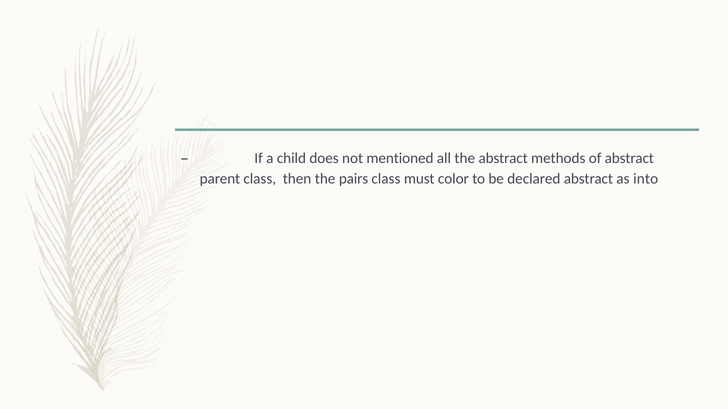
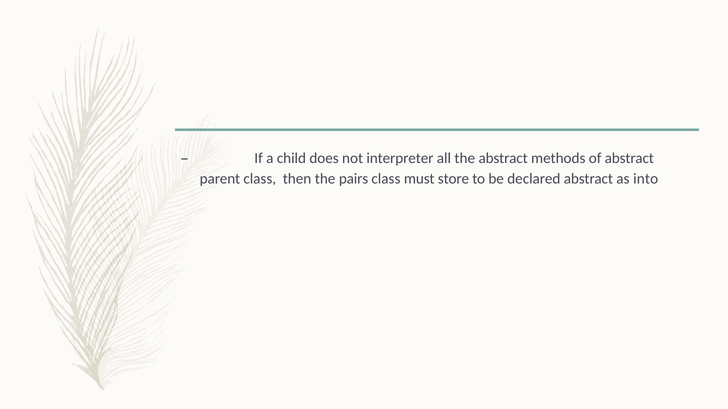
mentioned: mentioned -> interpreter
color: color -> store
